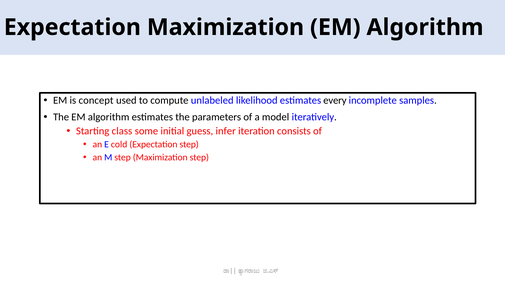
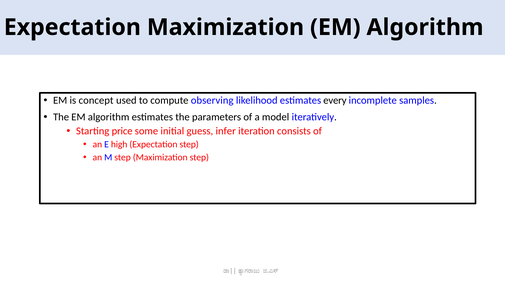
unlabeled: unlabeled -> observing
class: class -> price
cold: cold -> high
